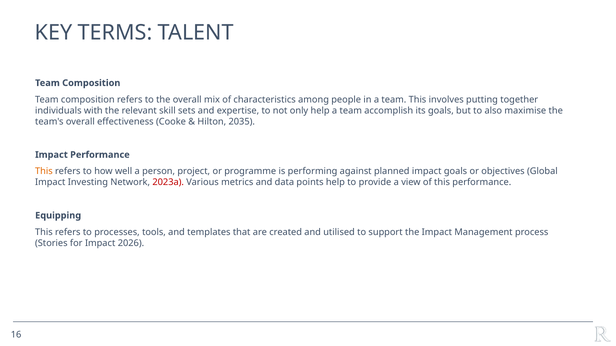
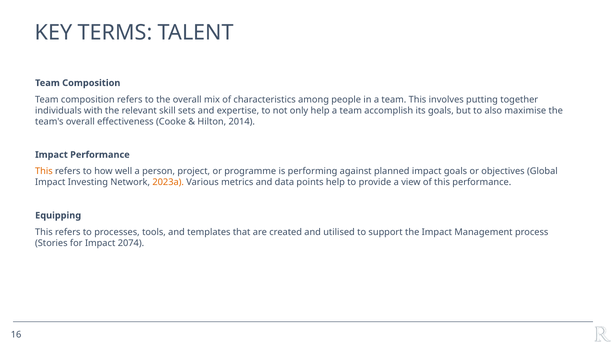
2035: 2035 -> 2014
2023a colour: red -> orange
2026: 2026 -> 2074
